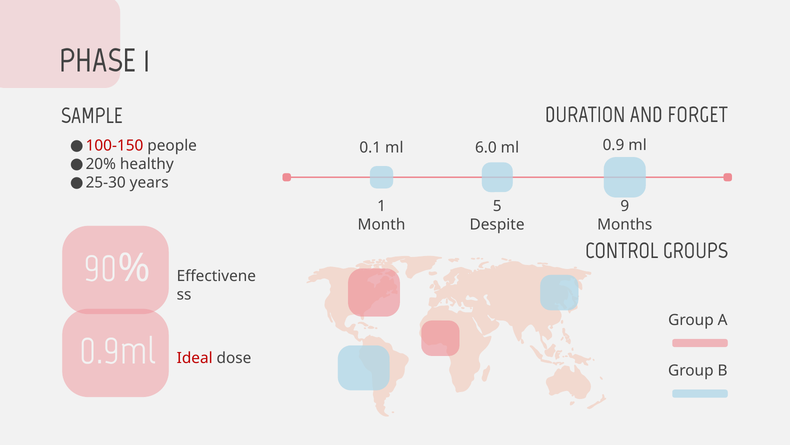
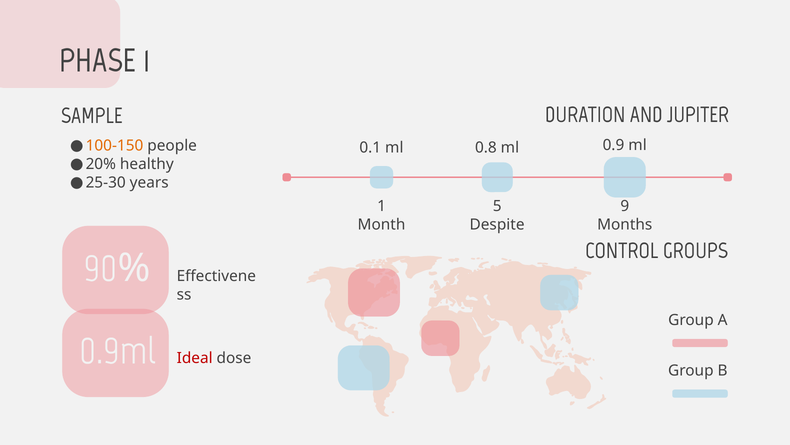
FORGET: FORGET -> JUPITER
100-150 colour: red -> orange
6.0: 6.0 -> 0.8
